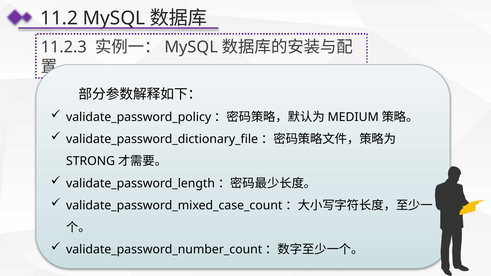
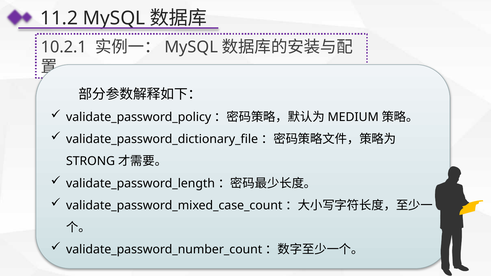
11.2.3: 11.2.3 -> 10.2.1
